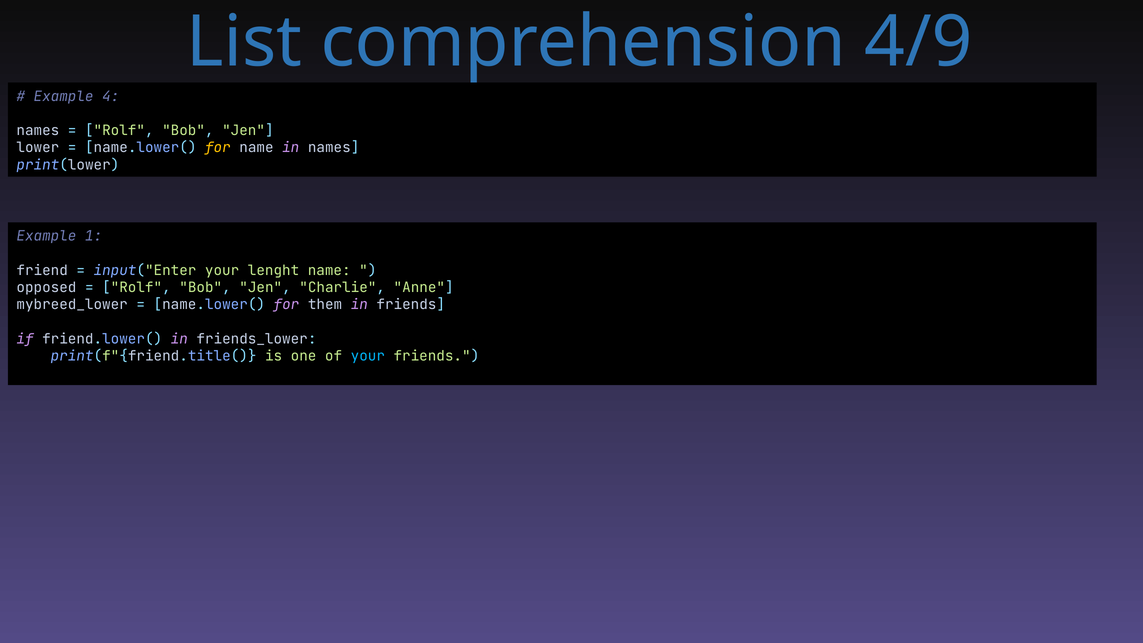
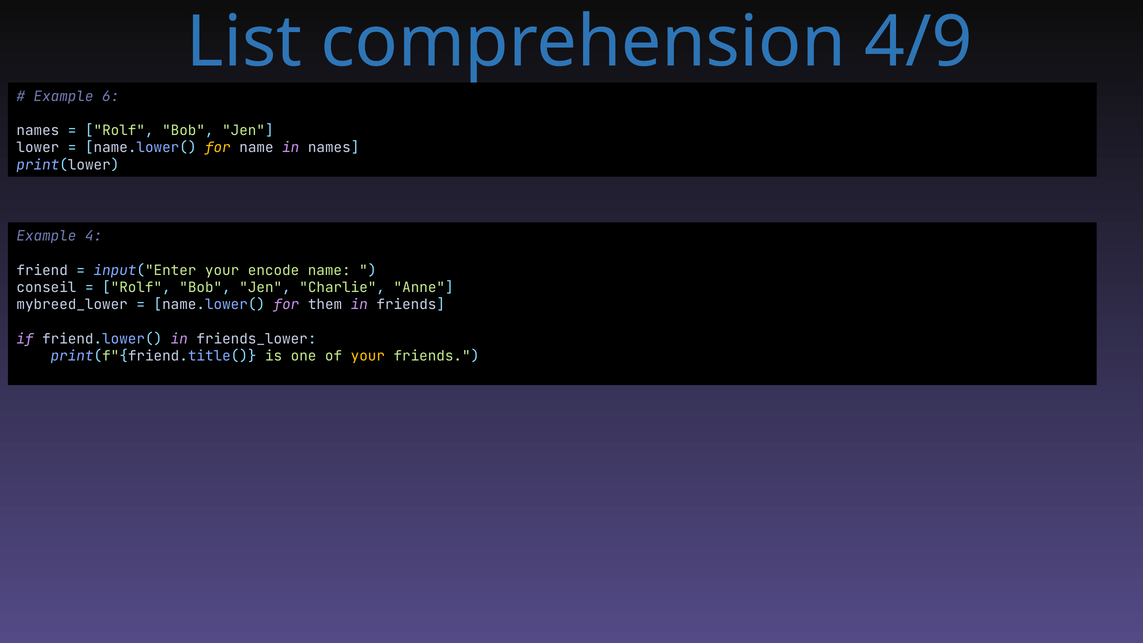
4: 4 -> 6
1: 1 -> 4
lenght: lenght -> encode
opposed: opposed -> conseil
your at (368, 356) colour: light blue -> yellow
